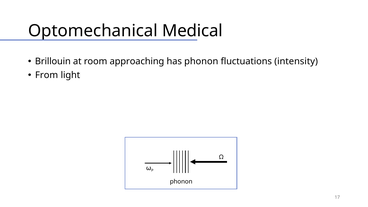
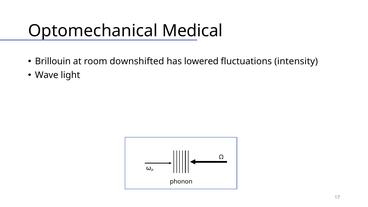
approaching: approaching -> downshifted
has phonon: phonon -> lowered
From: From -> Wave
